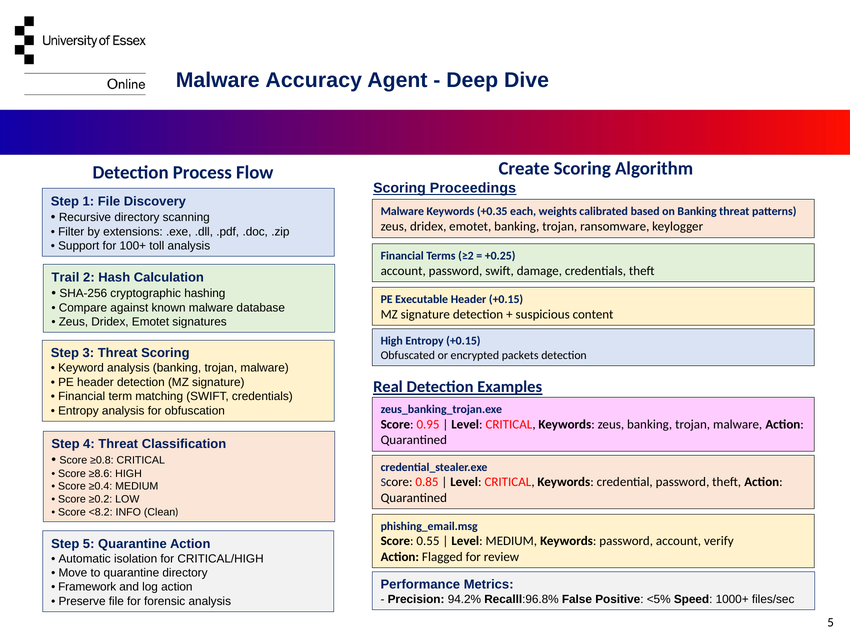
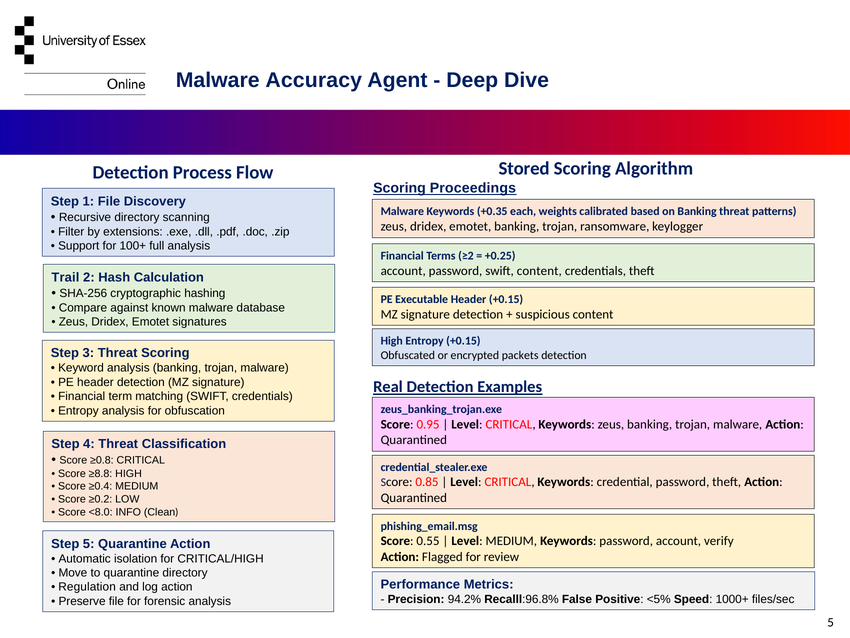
Create: Create -> Stored
toll: toll -> full
swift damage: damage -> content
≥8.6: ≥8.6 -> ≥8.8
<8.2: <8.2 -> <8.0
Framework: Framework -> Regulation
